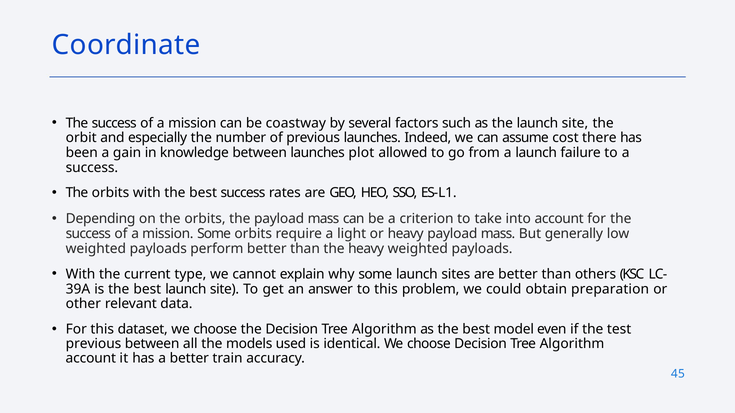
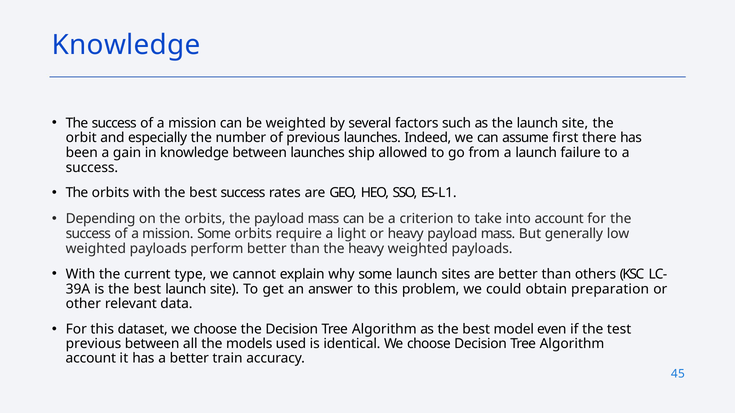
Coordinate at (126, 45): Coordinate -> Knowledge
be coastway: coastway -> weighted
cost: cost -> first
plot: plot -> ship
